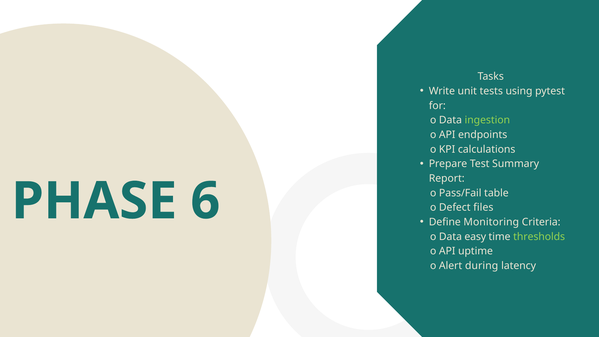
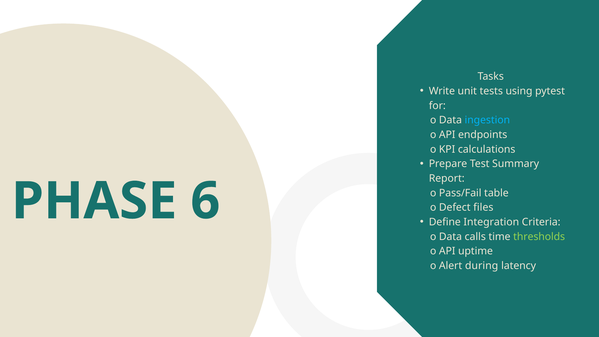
ingestion colour: light green -> light blue
Monitoring: Monitoring -> Integration
easy: easy -> calls
